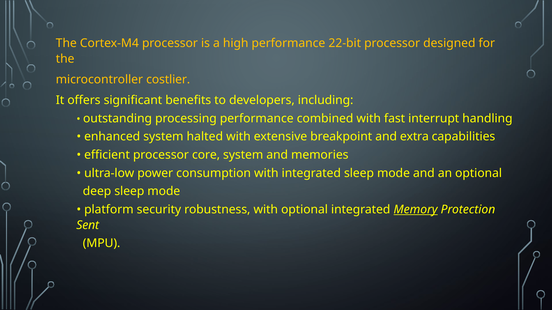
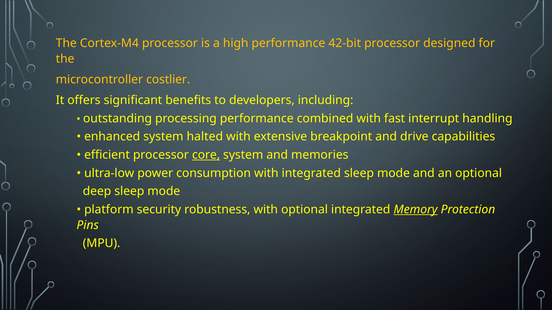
22-bit: 22-bit -> 42-bit
extra: extra -> drive
core underline: none -> present
Sent: Sent -> Pins
